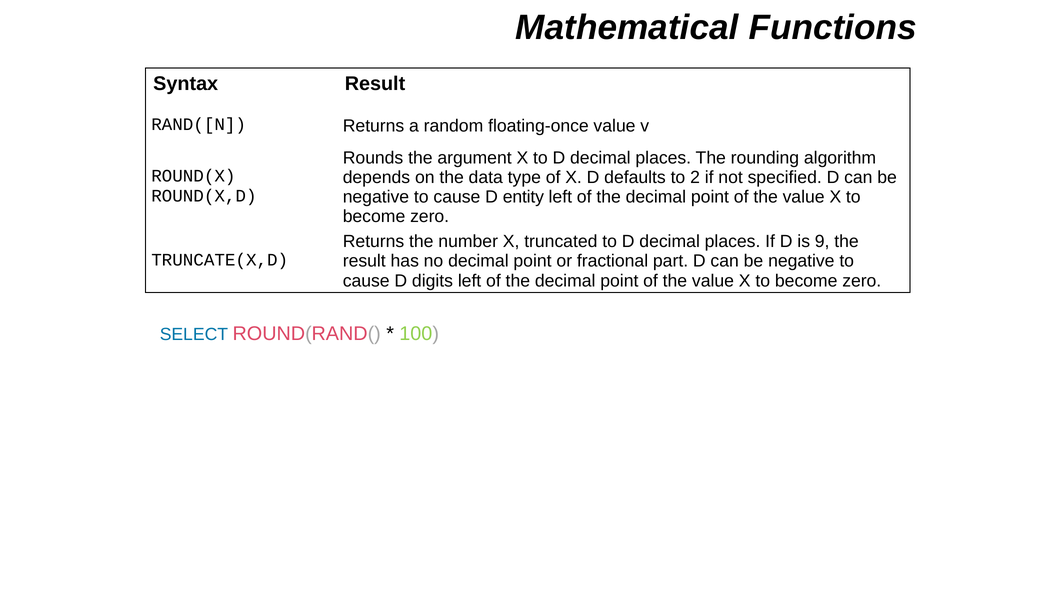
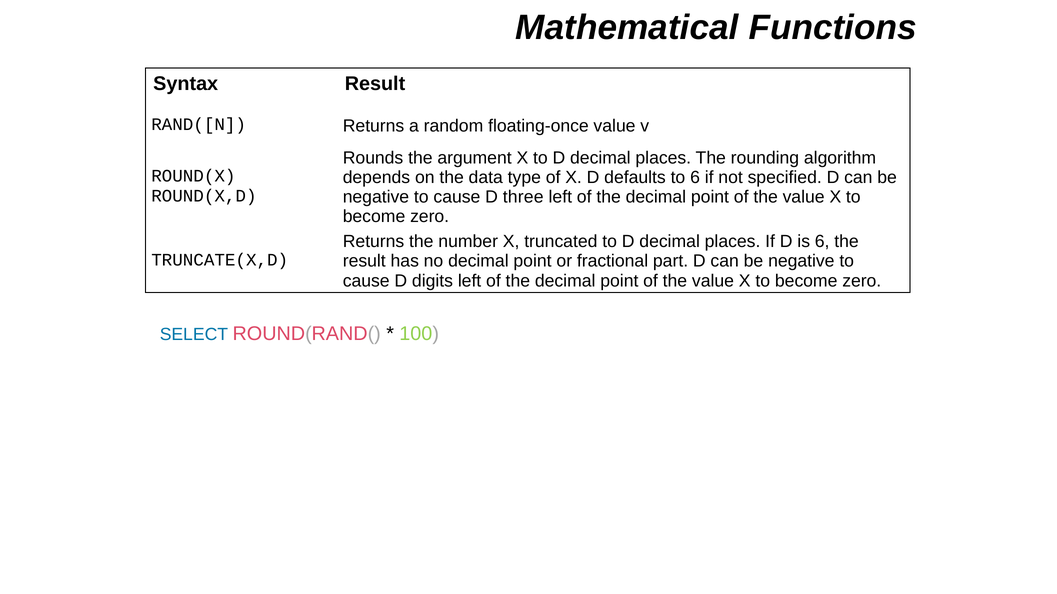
to 2: 2 -> 6
entity: entity -> three
is 9: 9 -> 6
